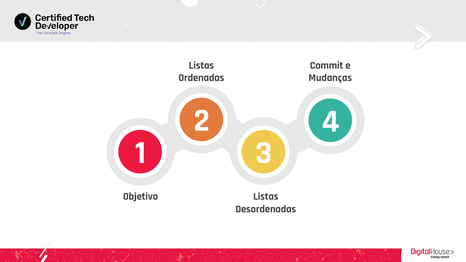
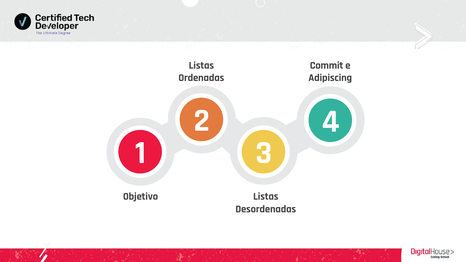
Mudanças: Mudanças -> Adipiscing
